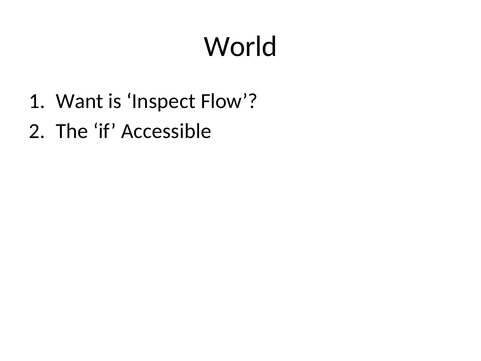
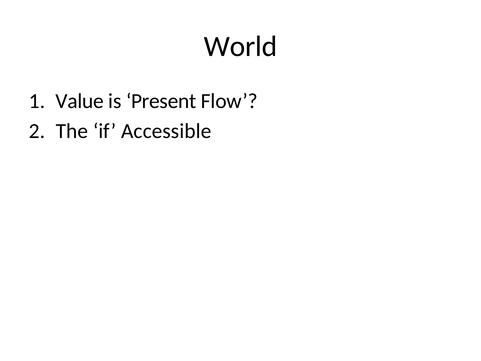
Want: Want -> Value
Inspect: Inspect -> Present
